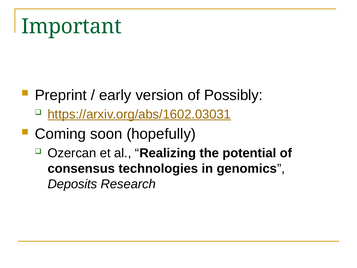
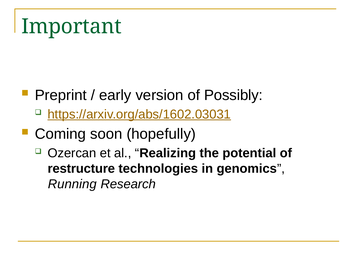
consensus: consensus -> restructure
Deposits: Deposits -> Running
